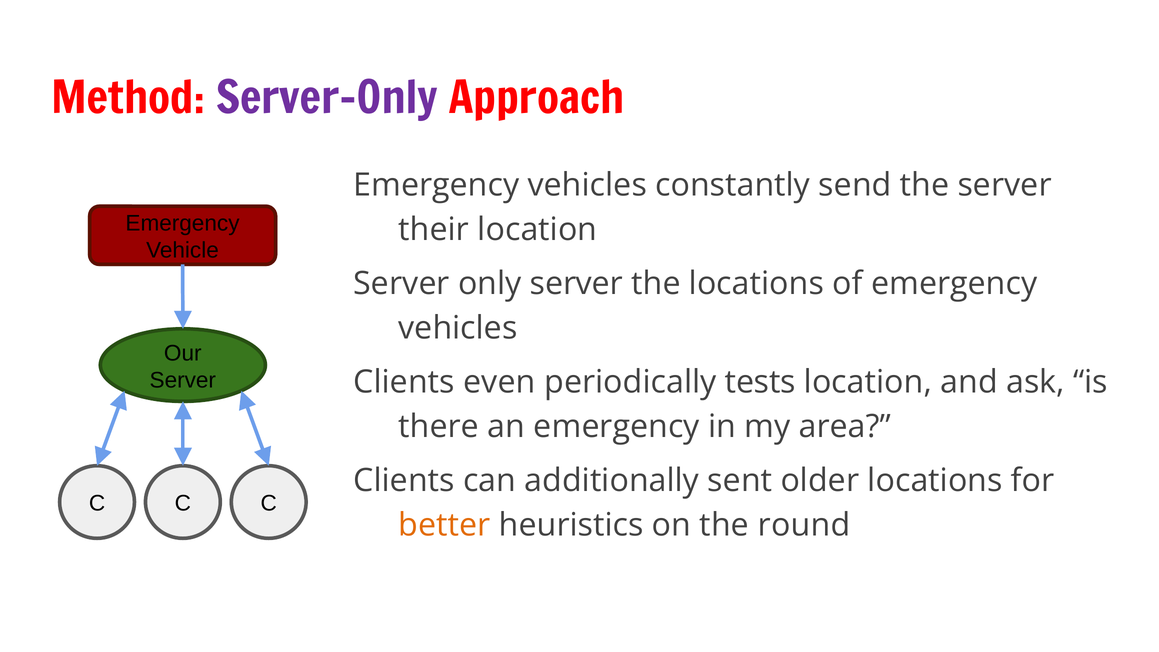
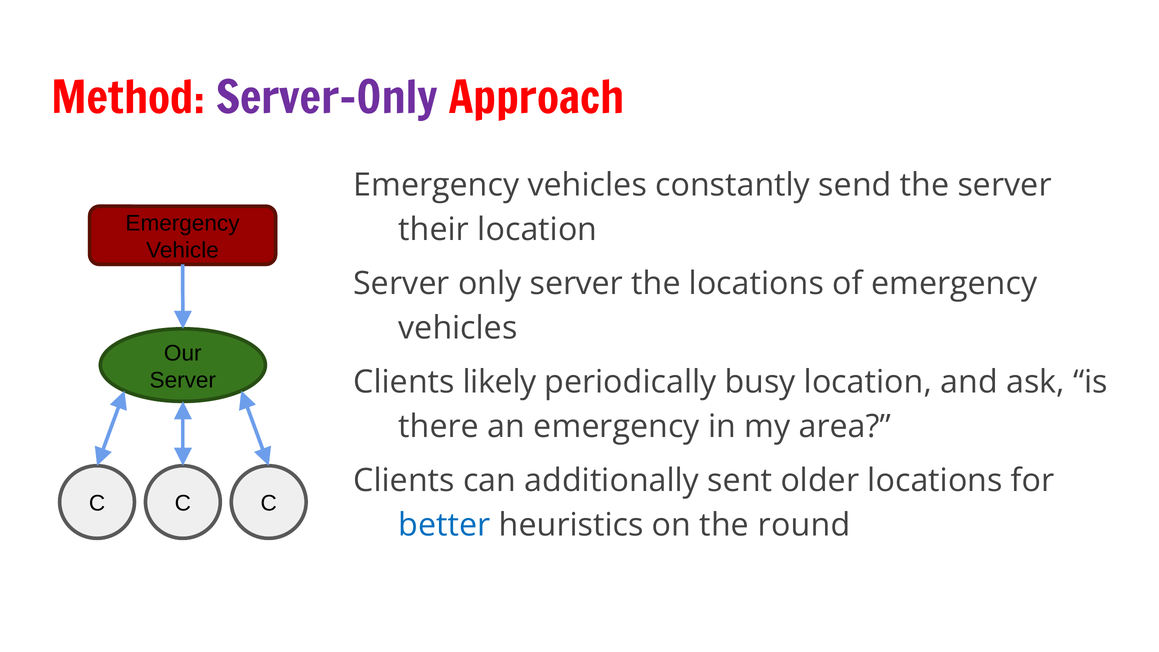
even: even -> likely
tests: tests -> busy
better colour: orange -> blue
